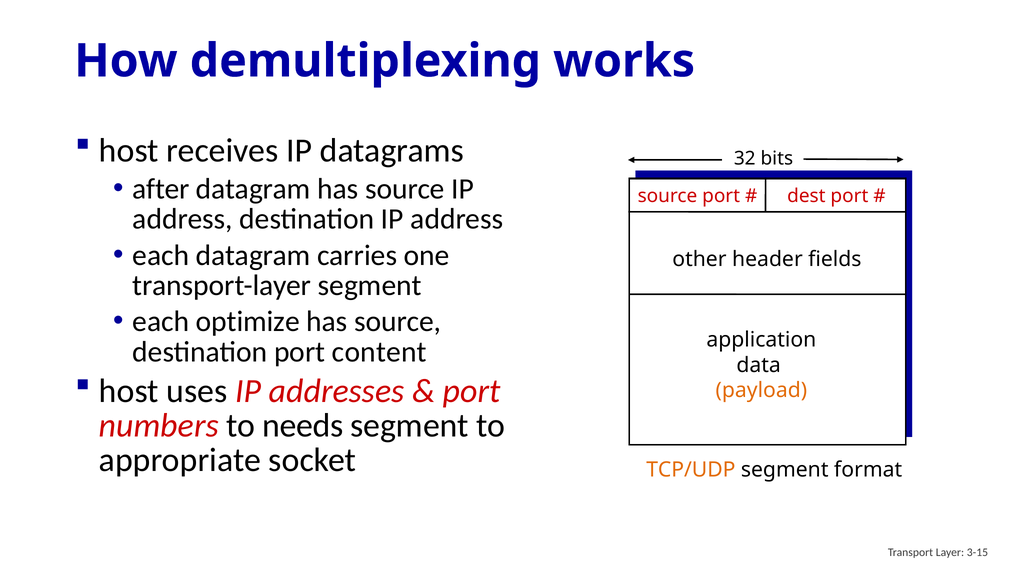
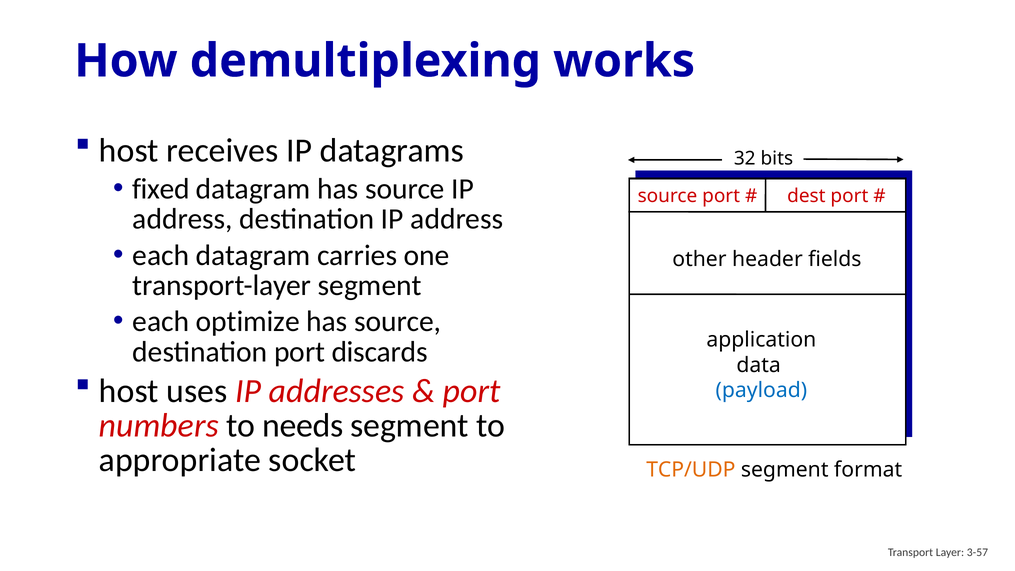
after: after -> fixed
content: content -> discards
payload colour: orange -> blue
3-15: 3-15 -> 3-57
